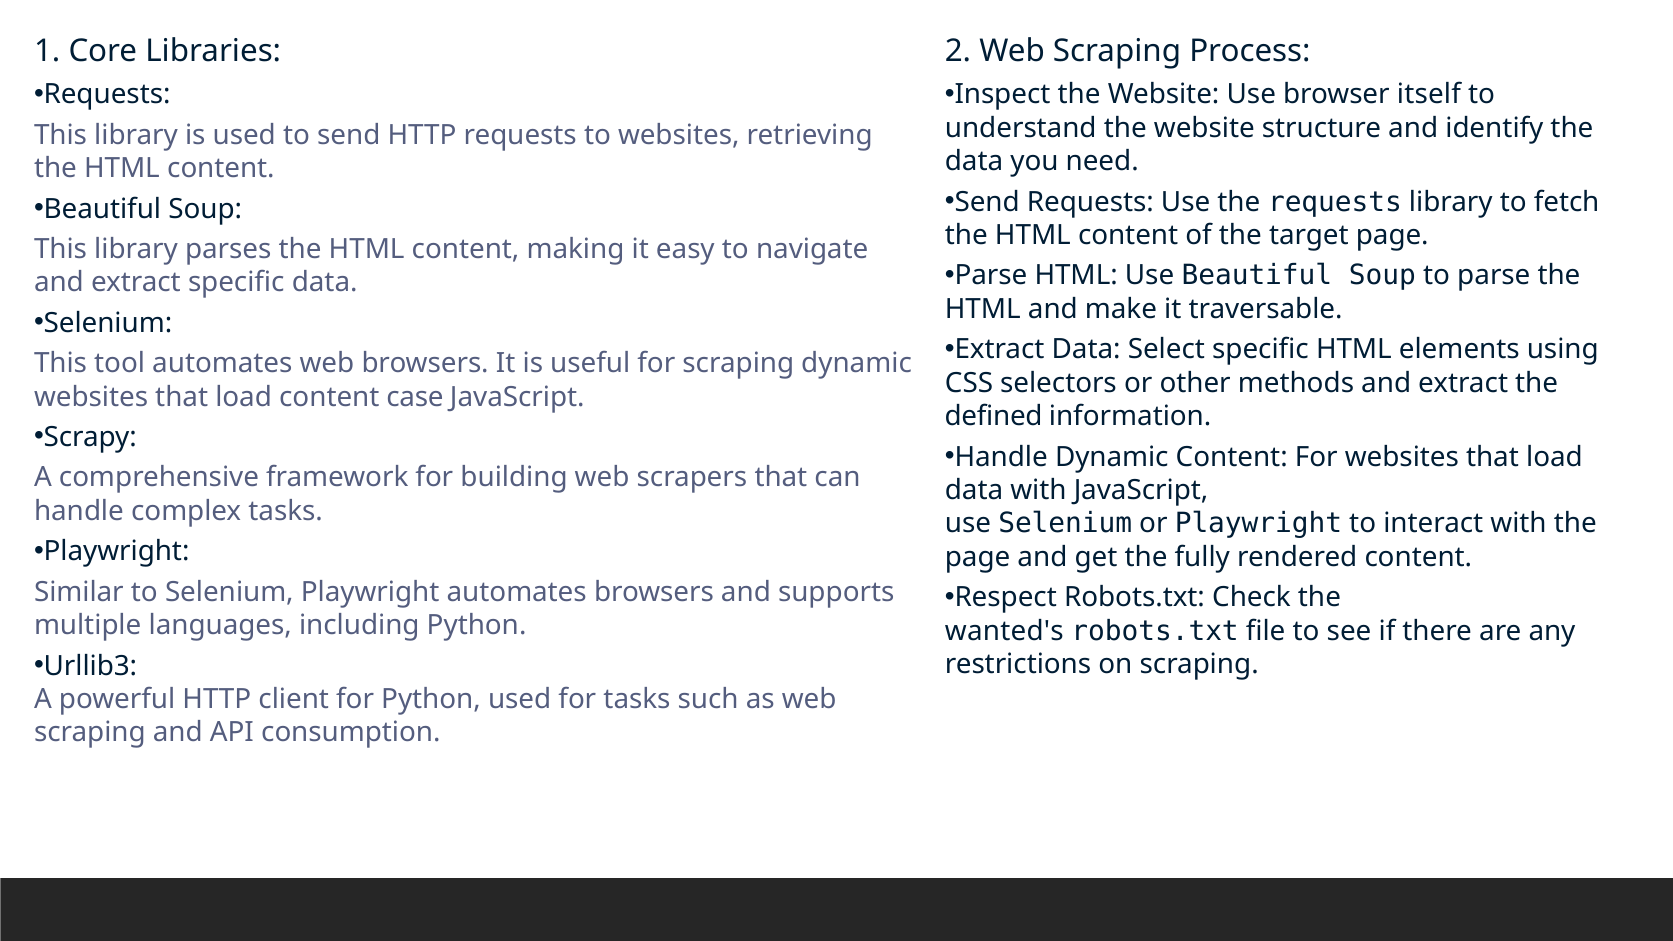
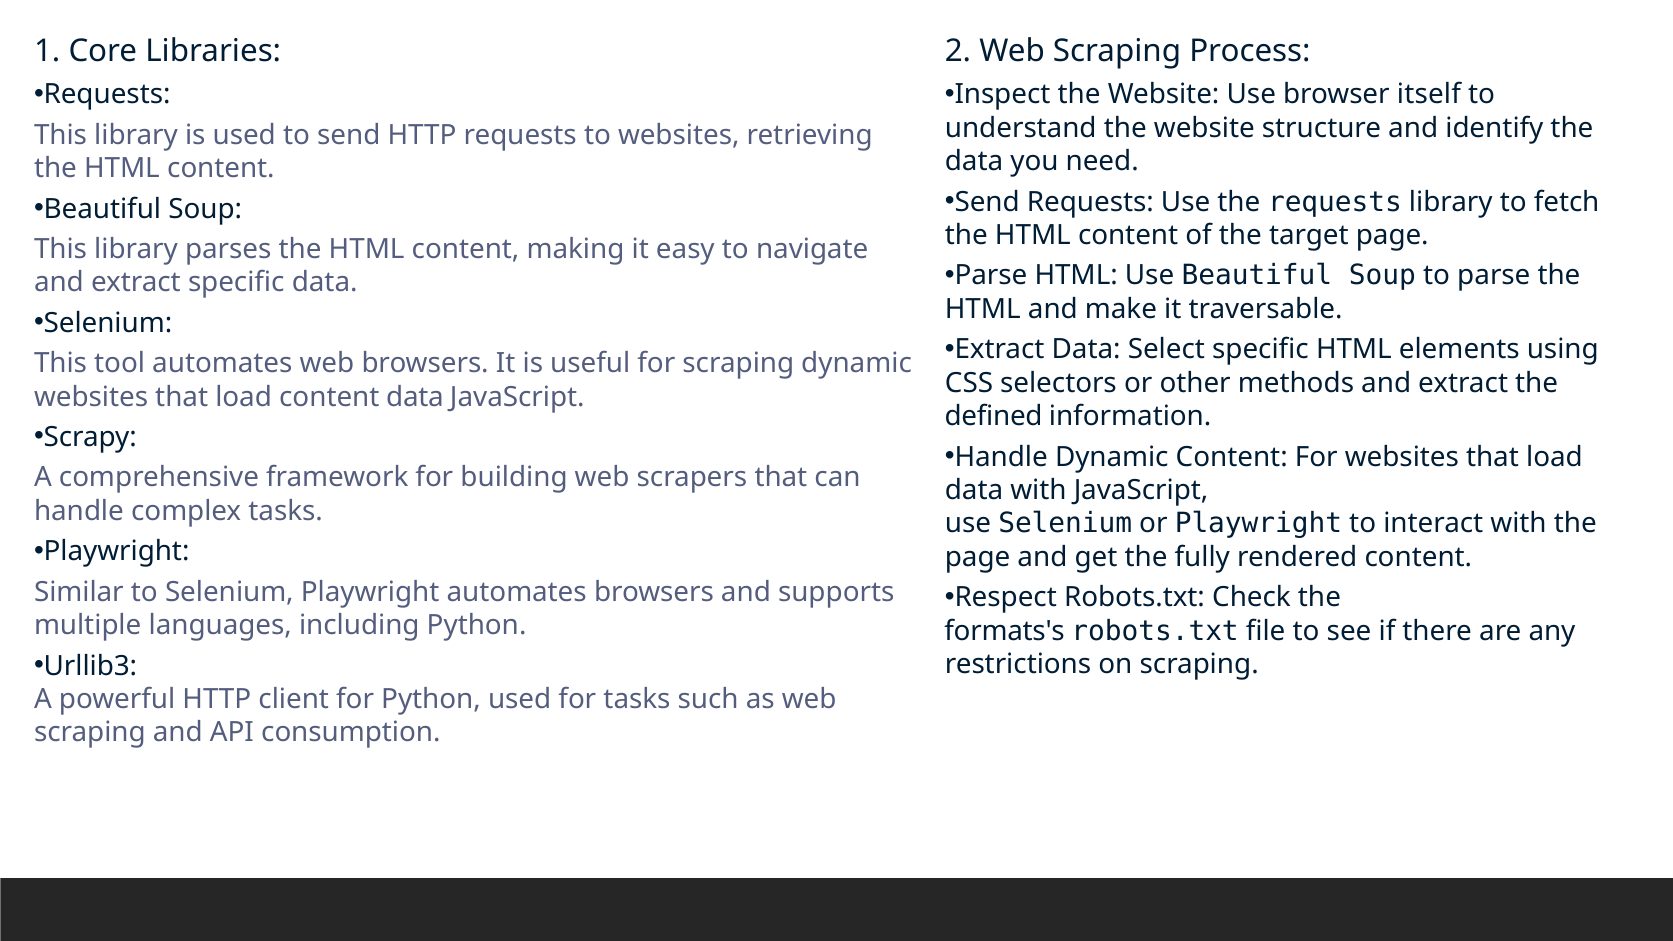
content case: case -> data
wanted's: wanted's -> formats's
